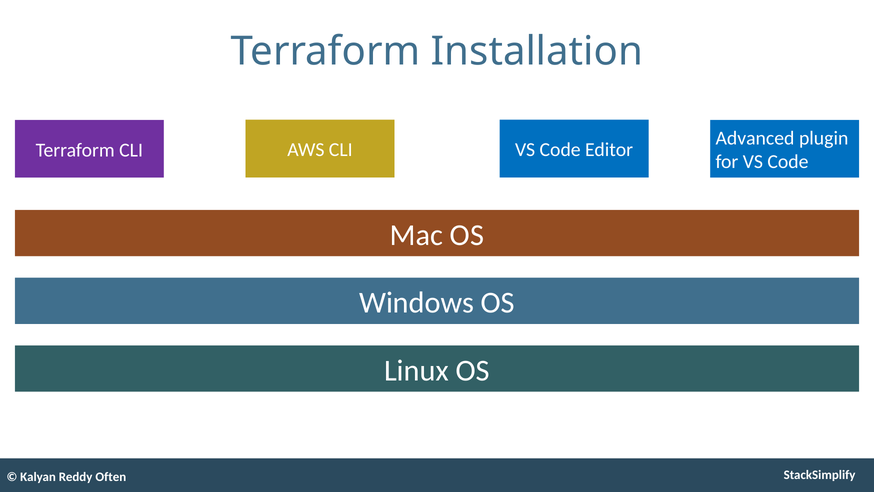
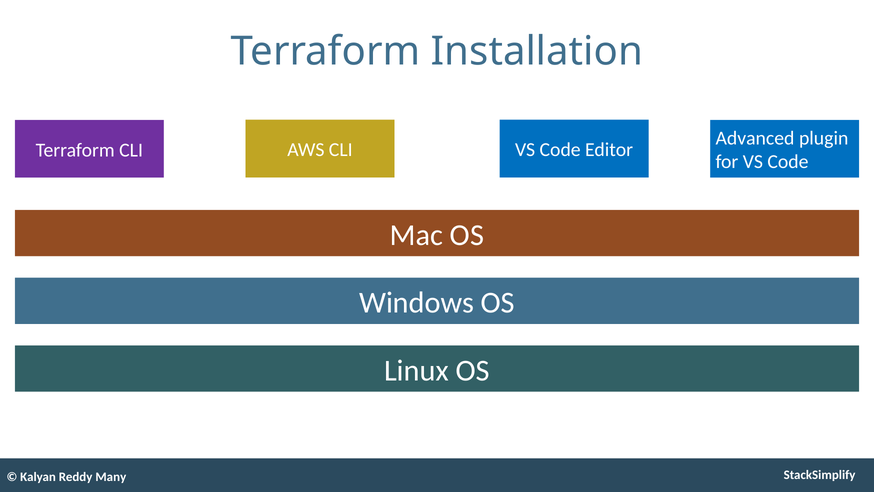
Often: Often -> Many
